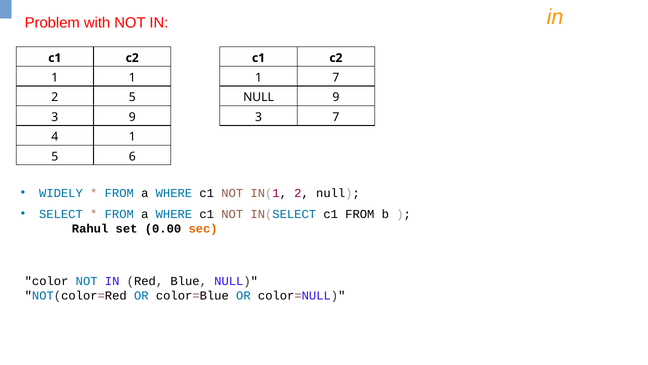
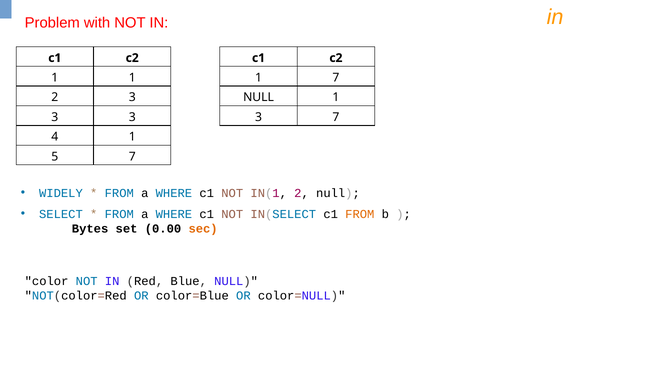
2 5: 5 -> 3
NULL 9: 9 -> 1
9 at (132, 117): 9 -> 3
5 6: 6 -> 7
FROM at (360, 214) colour: black -> orange
Rahul: Rahul -> Bytes
